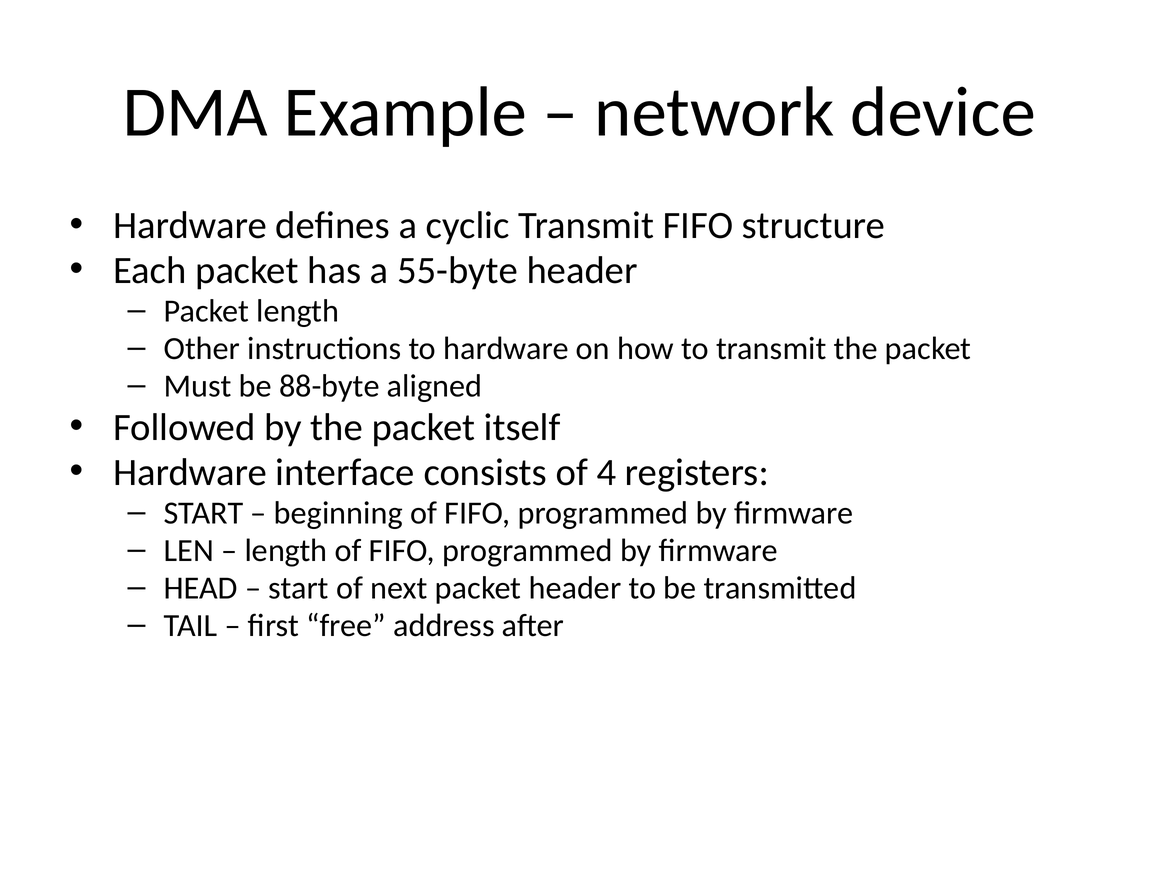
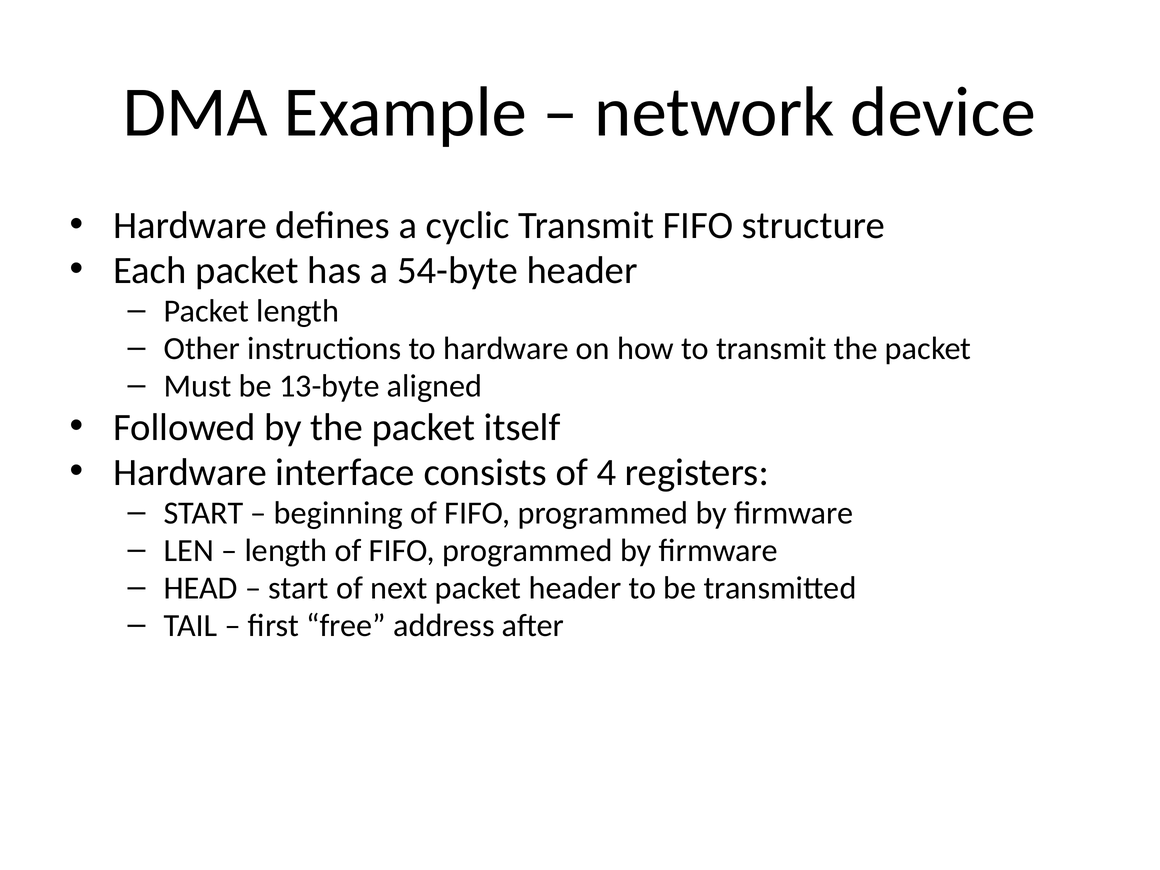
55-byte: 55-byte -> 54-byte
88-byte: 88-byte -> 13-byte
